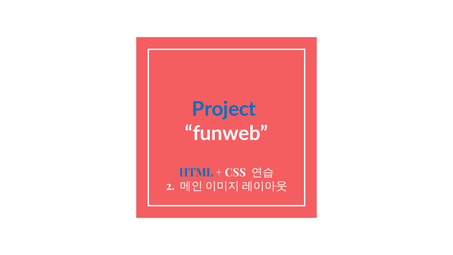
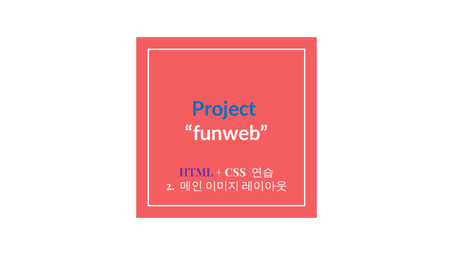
HTML colour: blue -> purple
